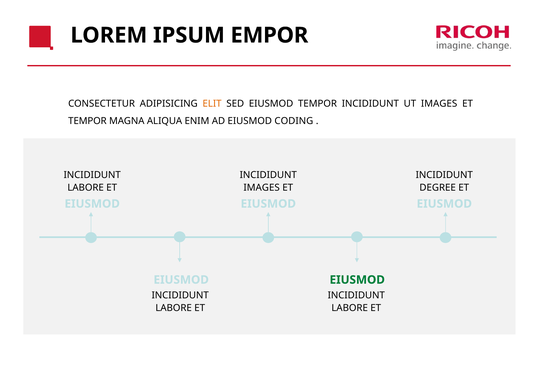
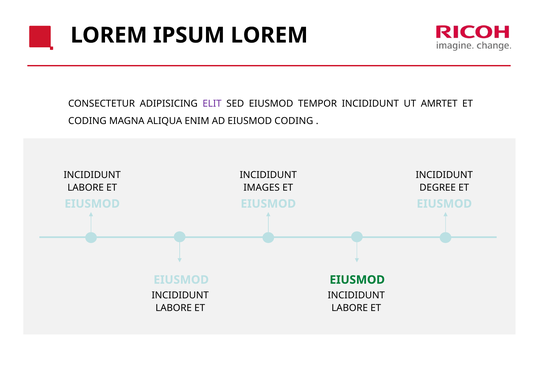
IPSUM EMPOR: EMPOR -> LOREM
ELIT colour: orange -> purple
UT IMAGES: IMAGES -> AMRTET
TEMPOR at (87, 121): TEMPOR -> CODING
